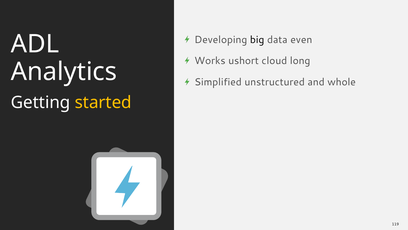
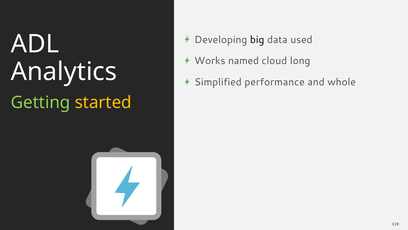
even: even -> used
ushort: ushort -> named
unstructured: unstructured -> performance
Getting colour: white -> light green
